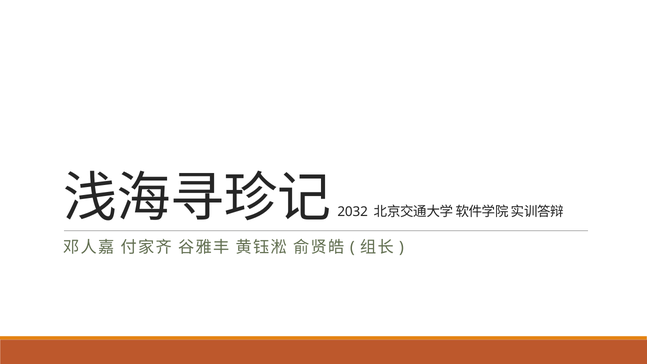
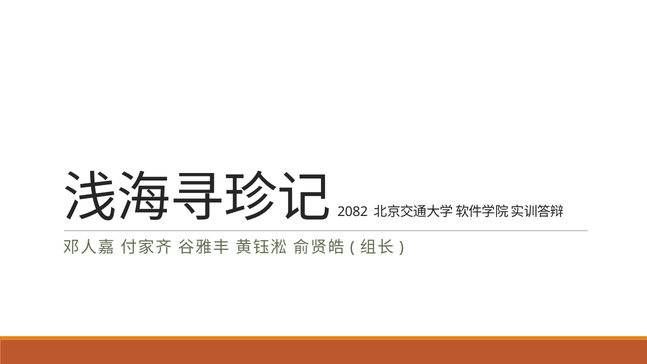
2032: 2032 -> 2082
